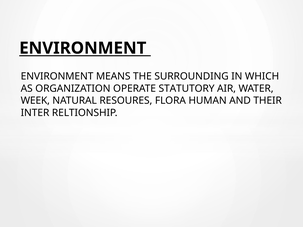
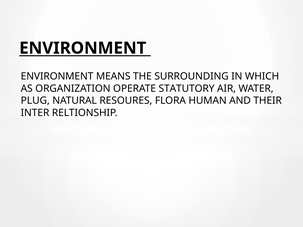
WEEK: WEEK -> PLUG
